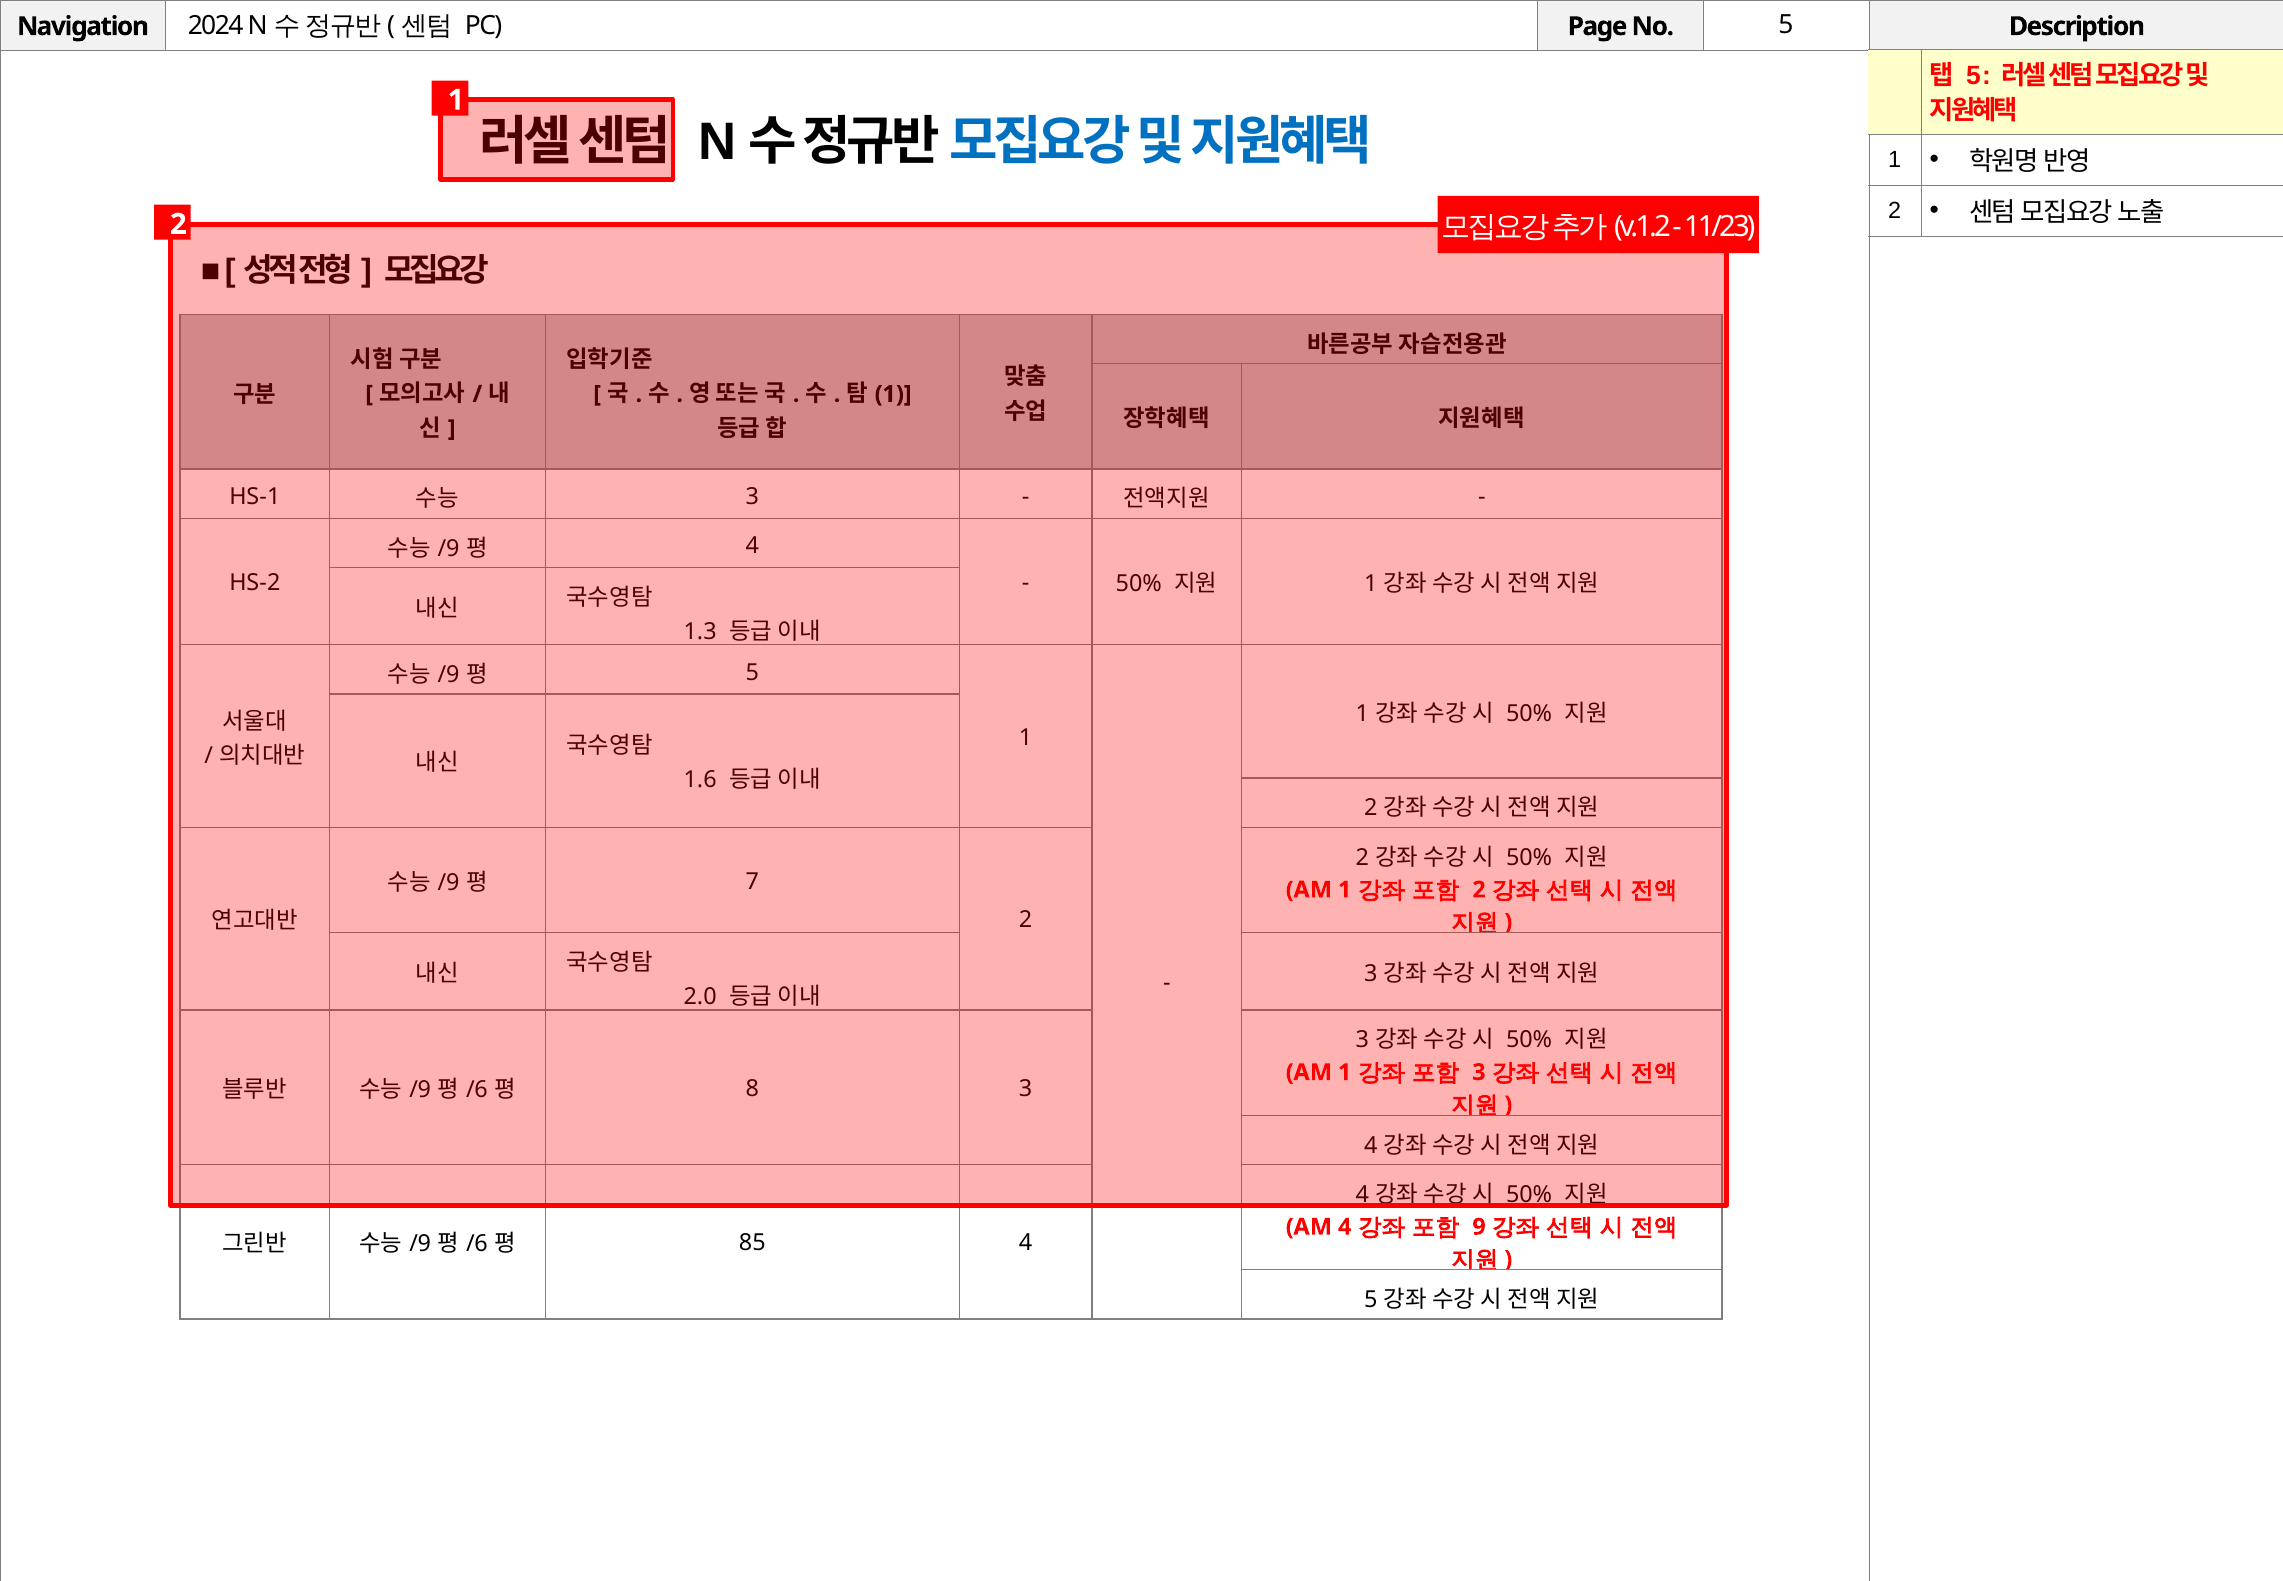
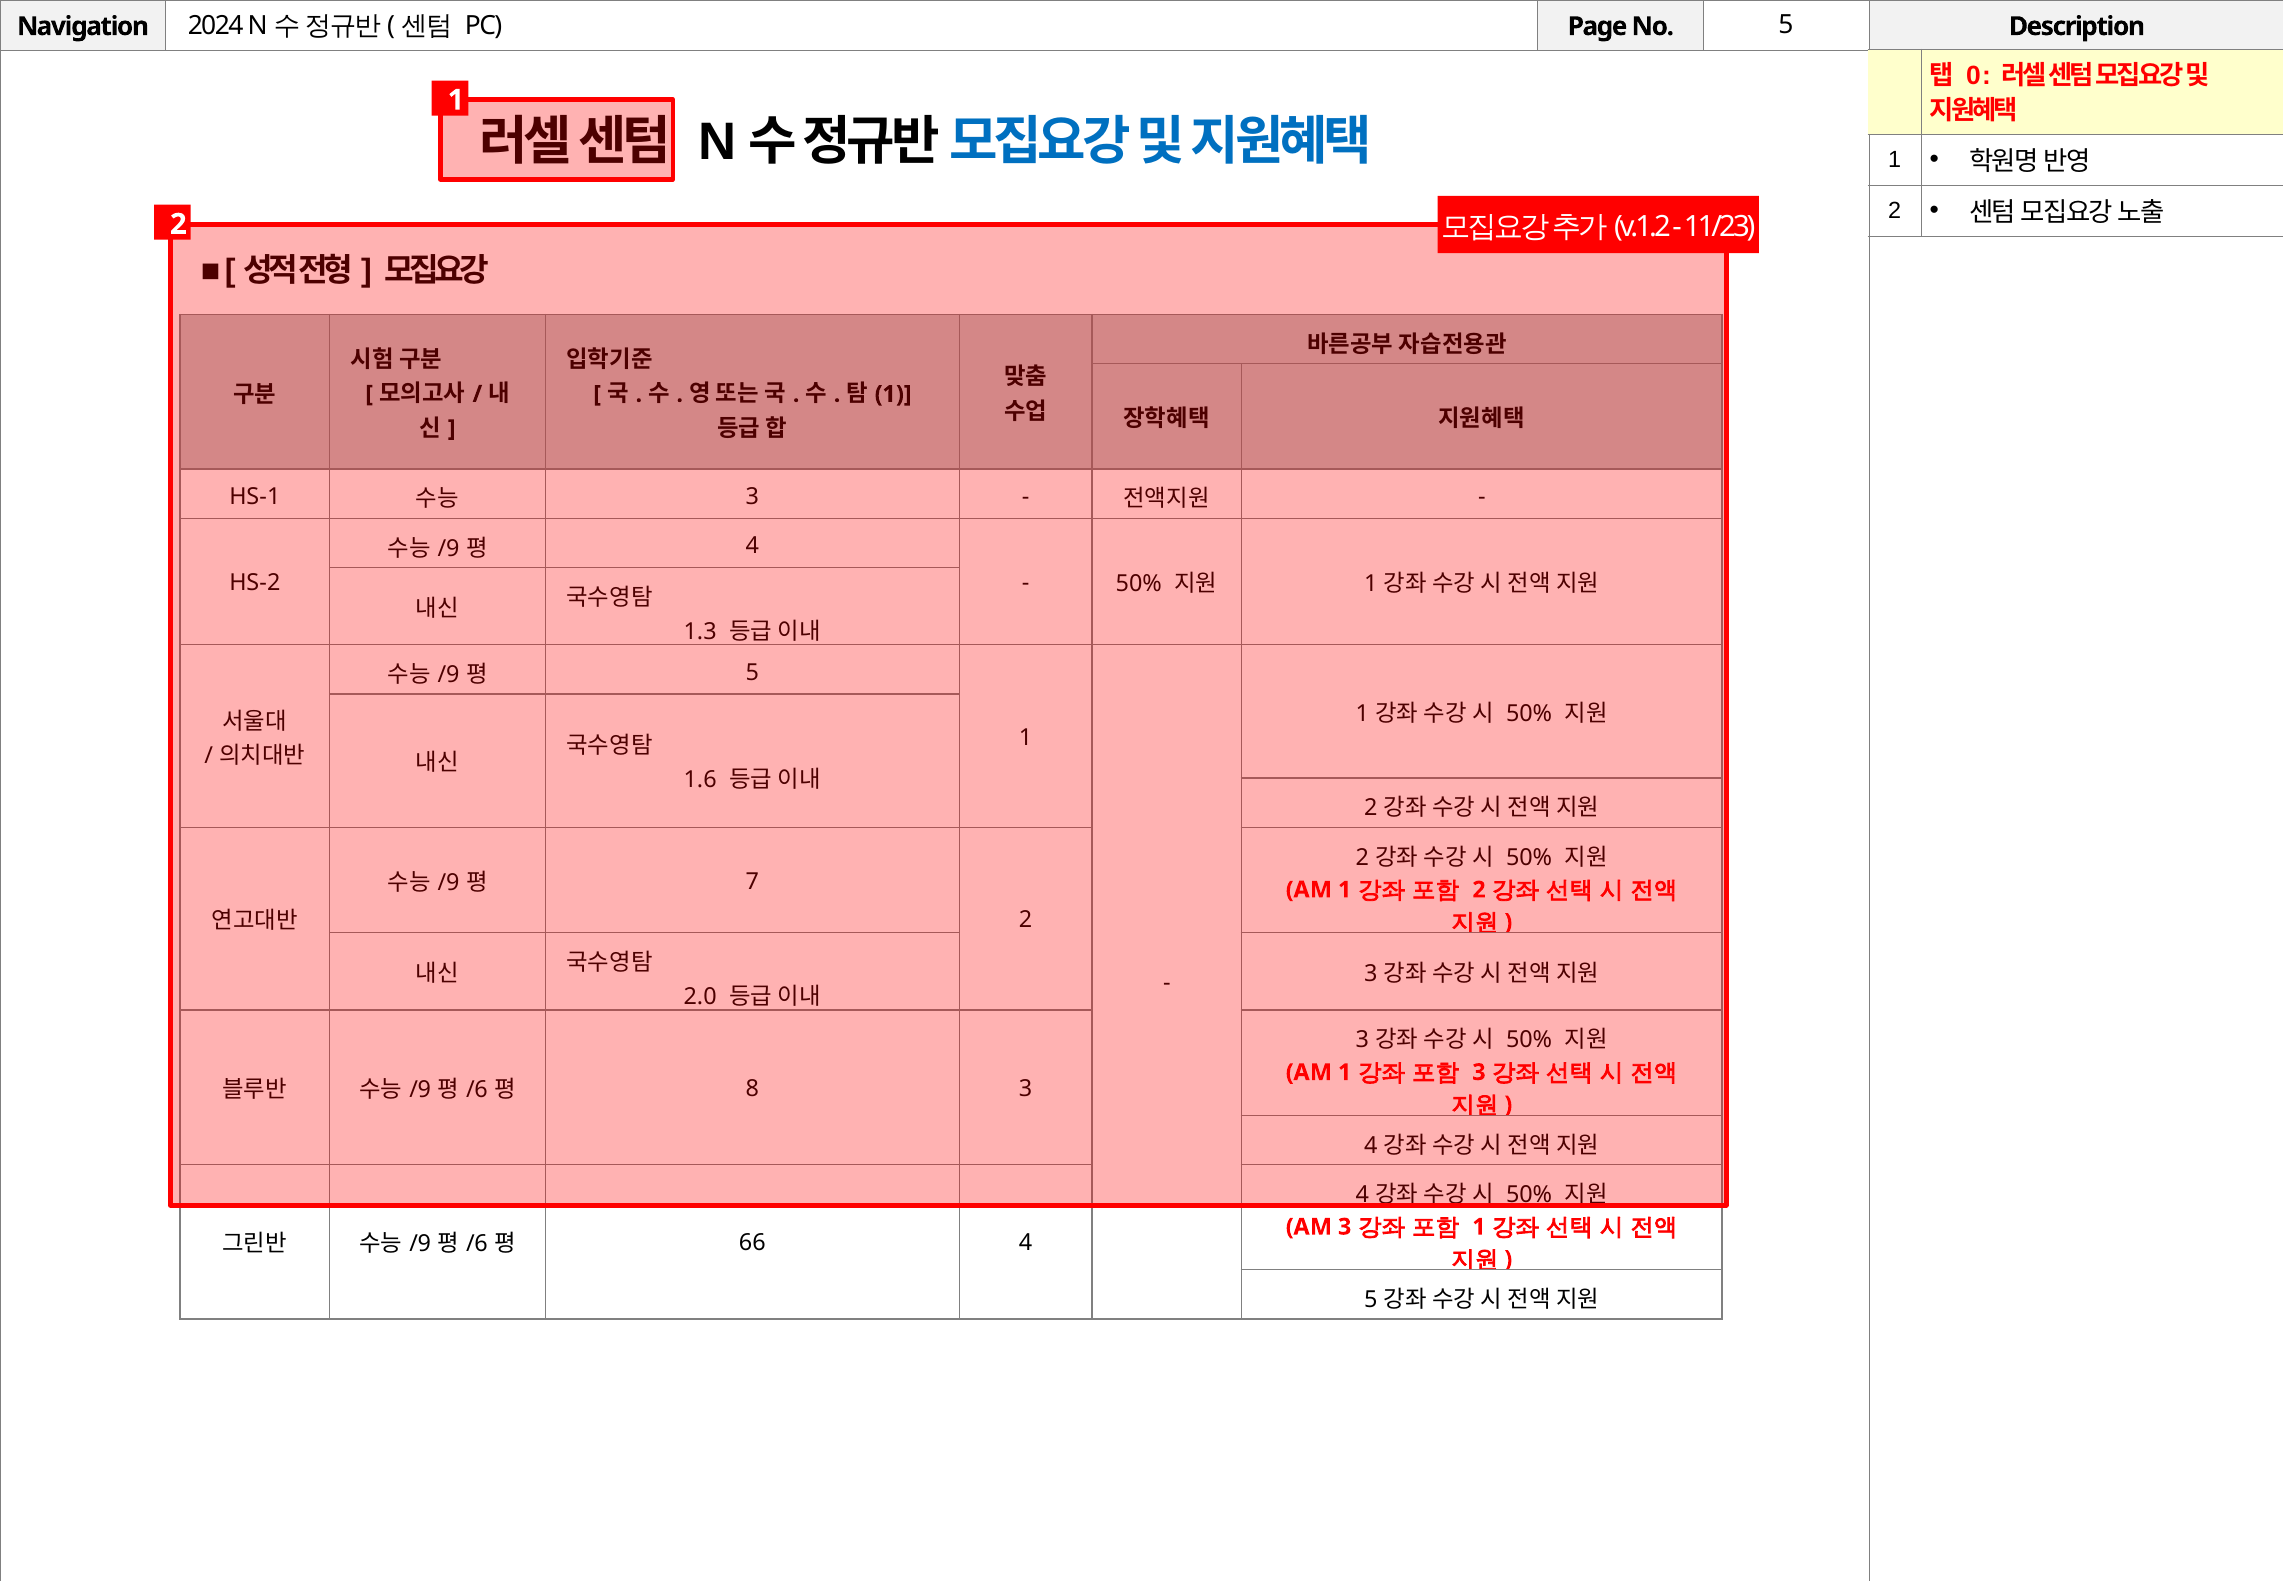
5 at (1973, 76): 5 -> 0
AM 4: 4 -> 3
9 at (1479, 1226): 9 -> 1
85: 85 -> 66
